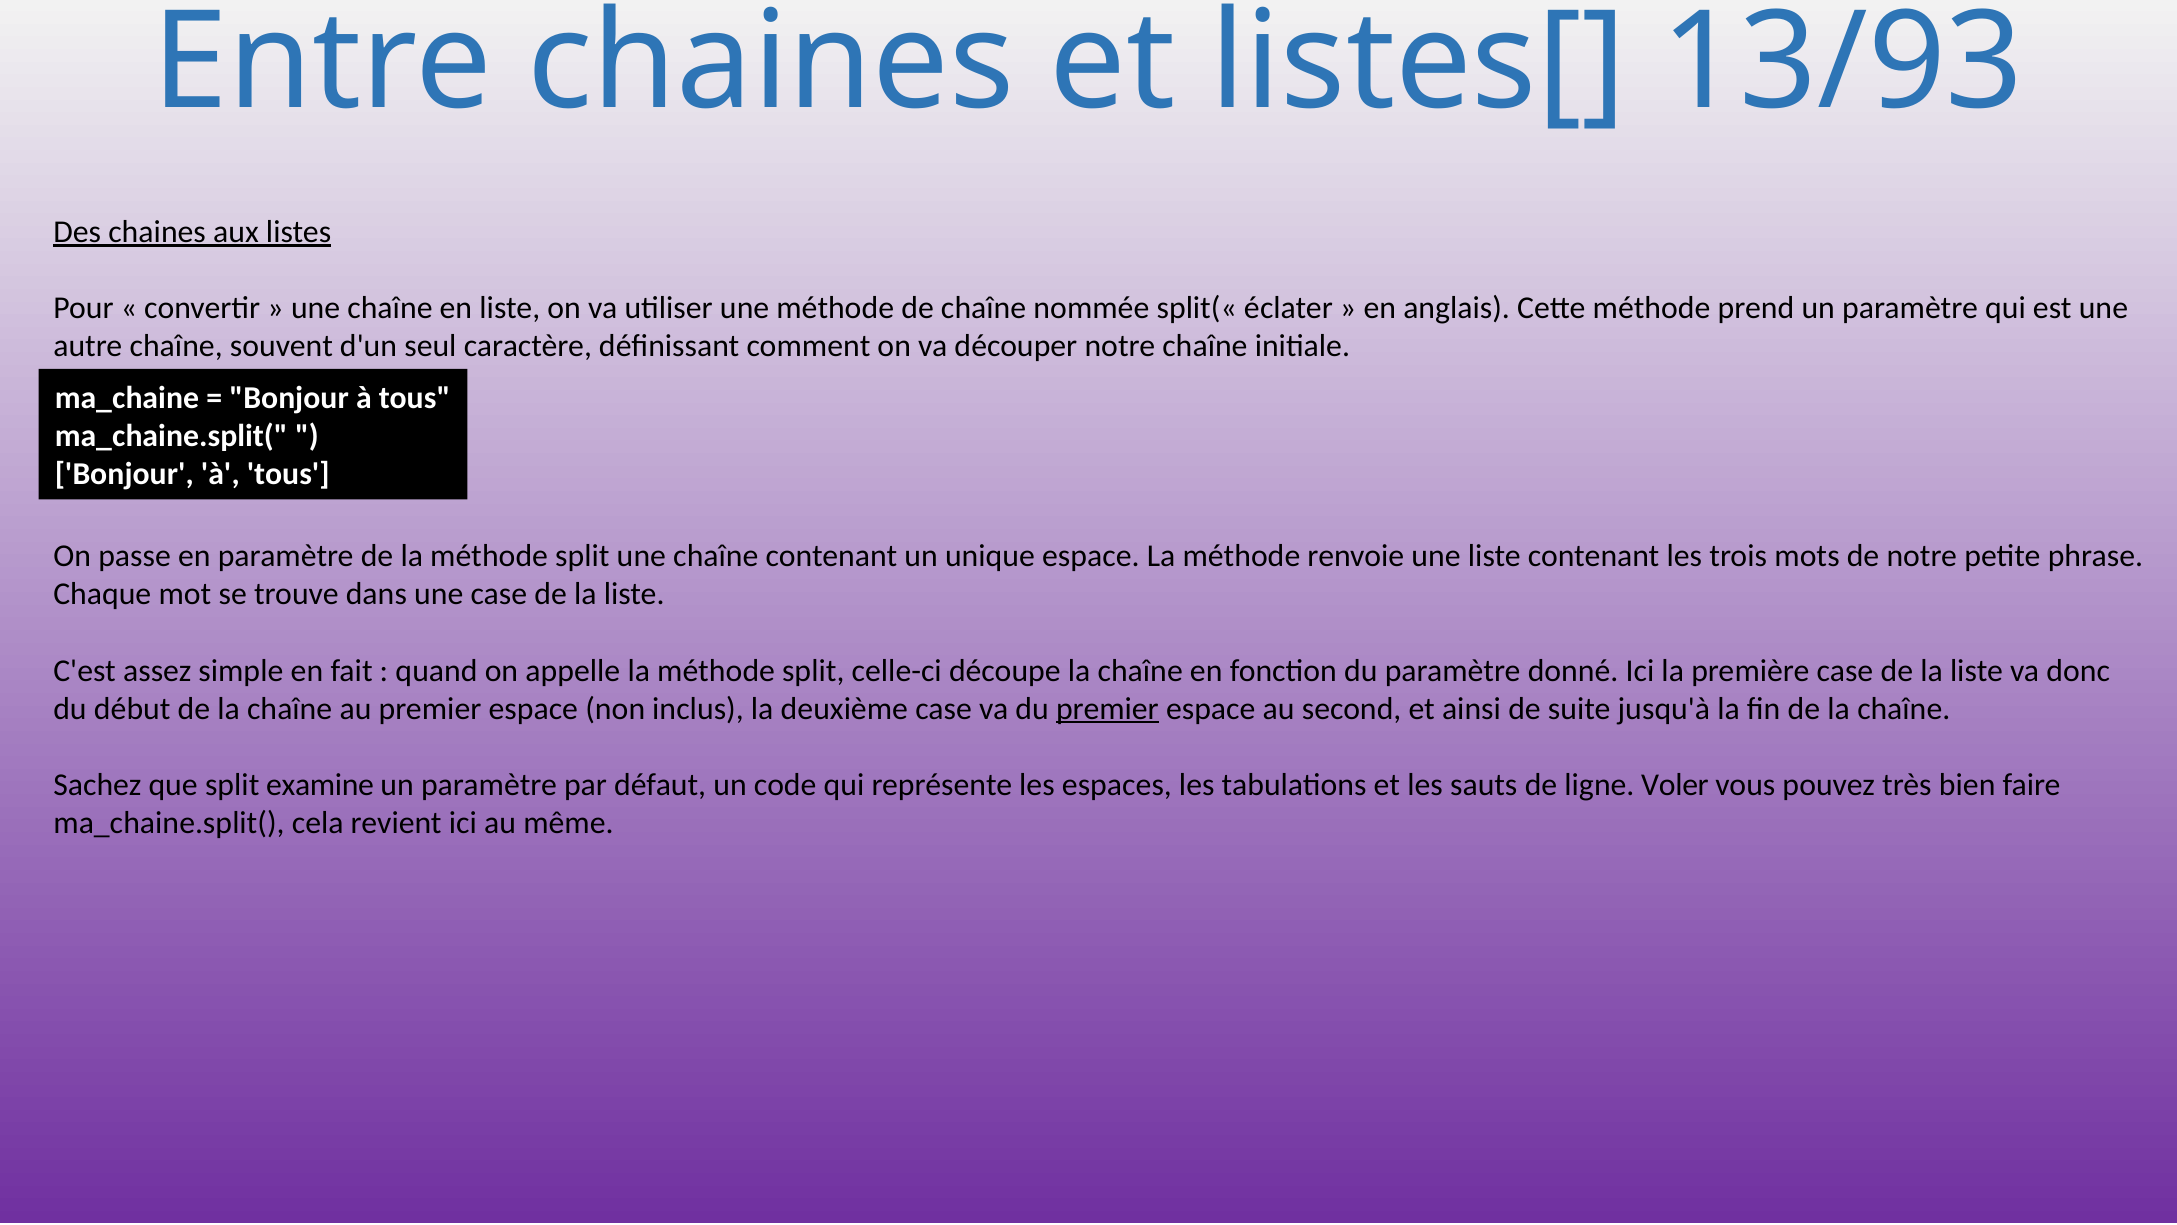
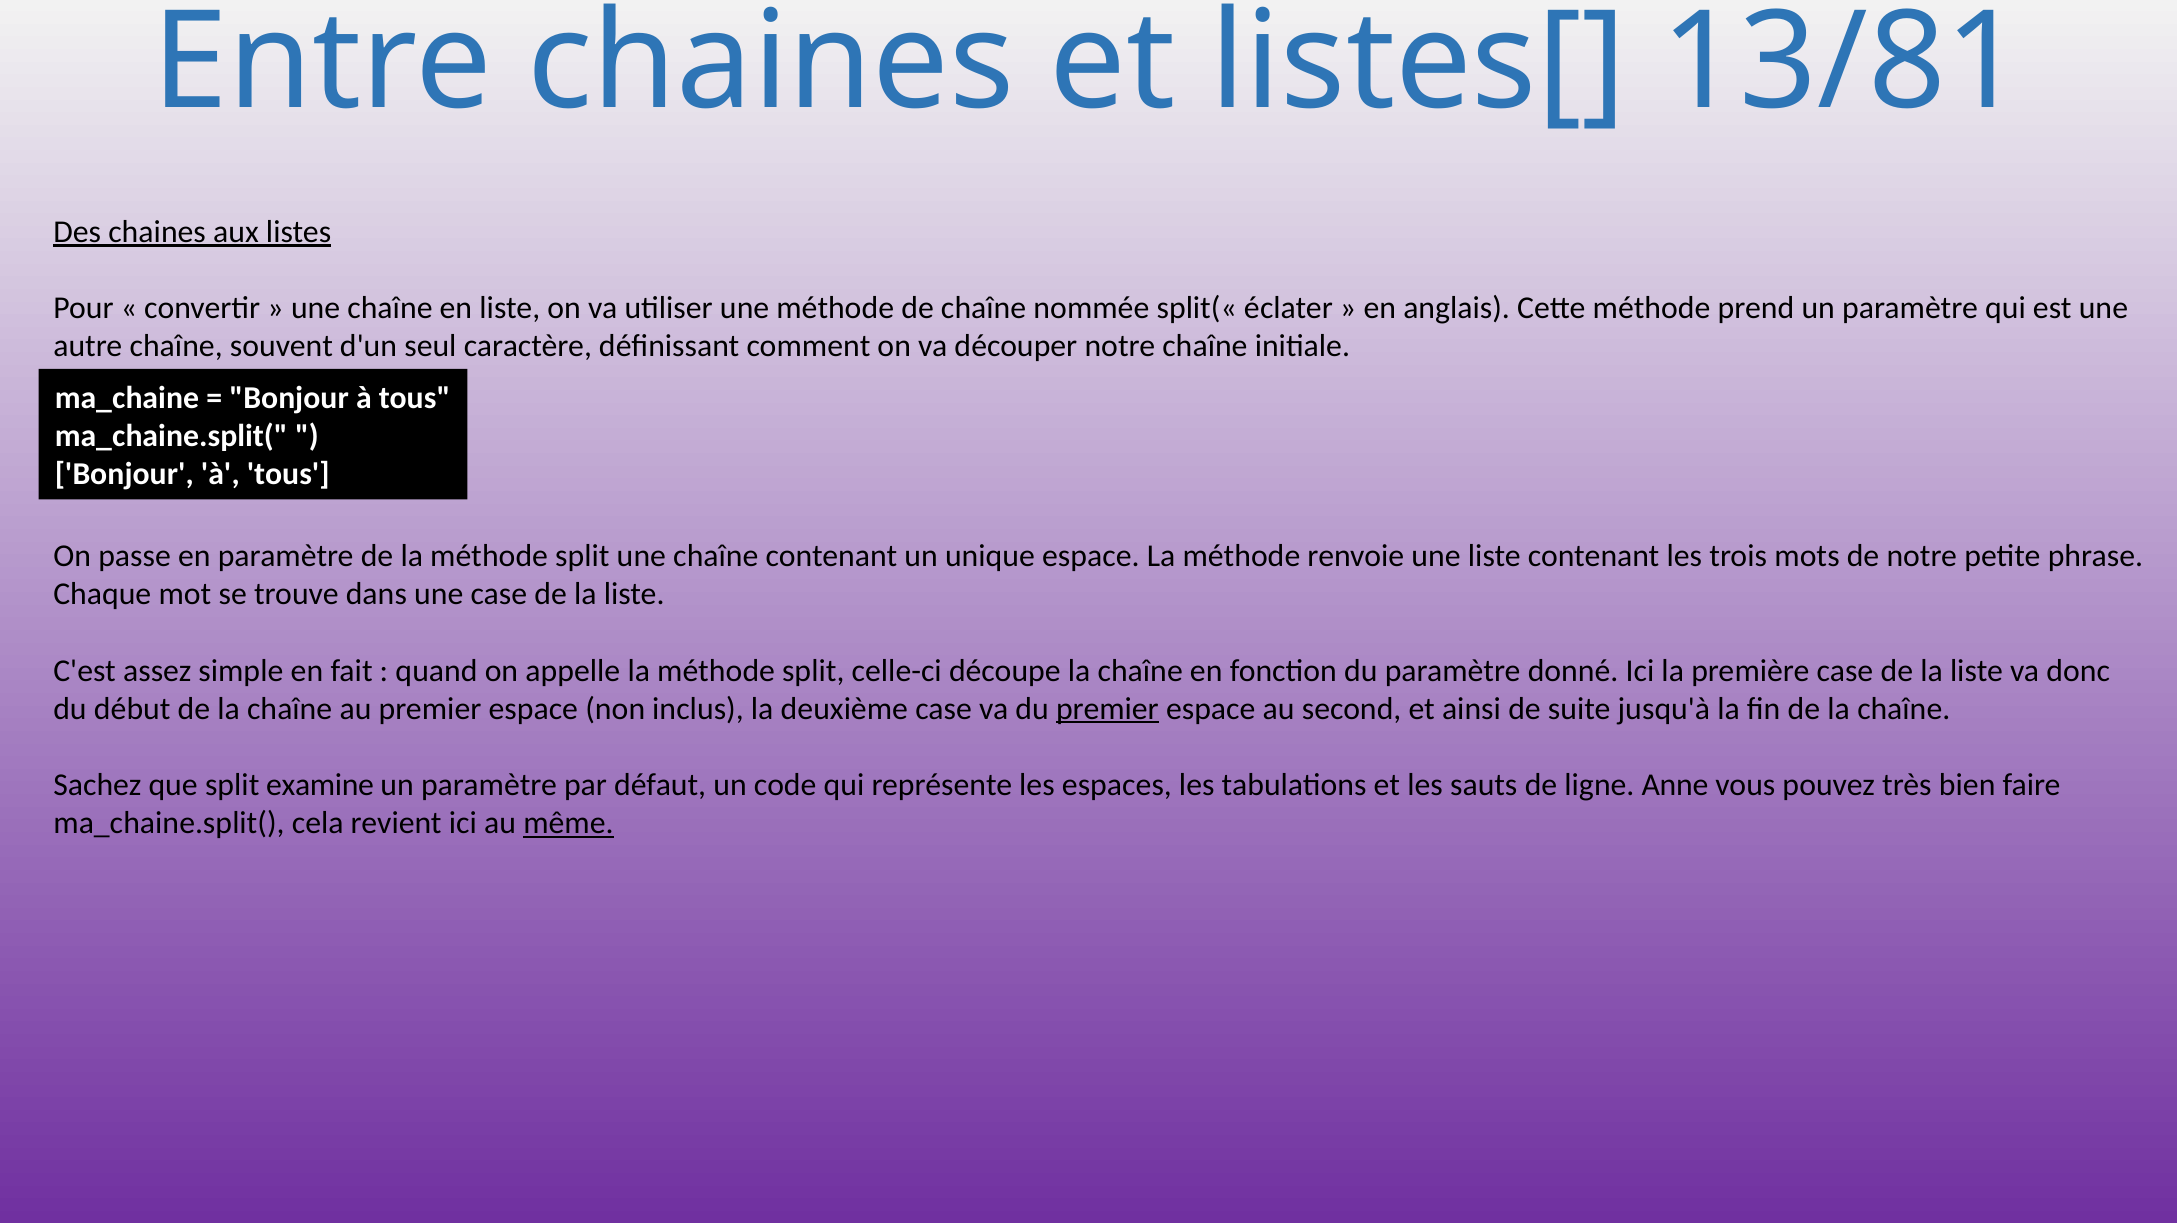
13/93: 13/93 -> 13/81
Voler: Voler -> Anne
même underline: none -> present
